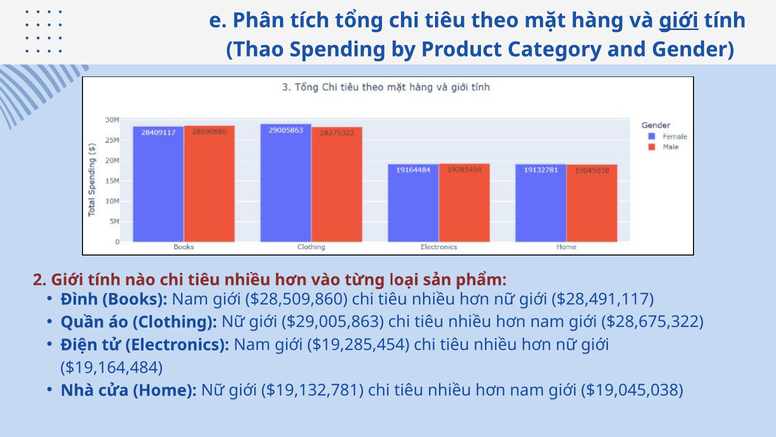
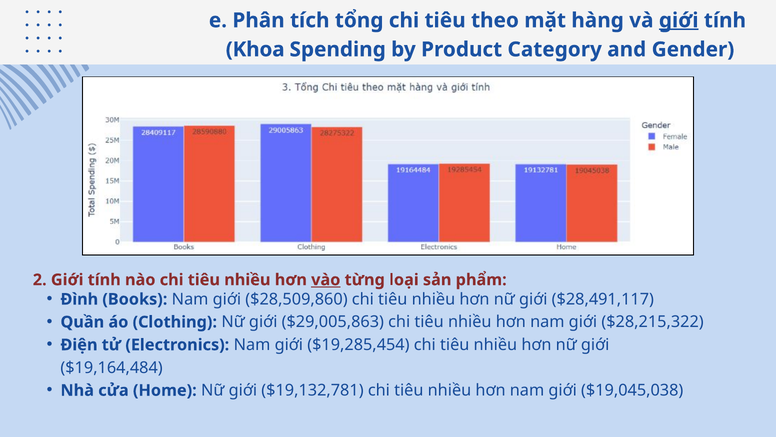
Thao: Thao -> Khoa
vào underline: none -> present
$28,675,322: $28,675,322 -> $28,215,322
